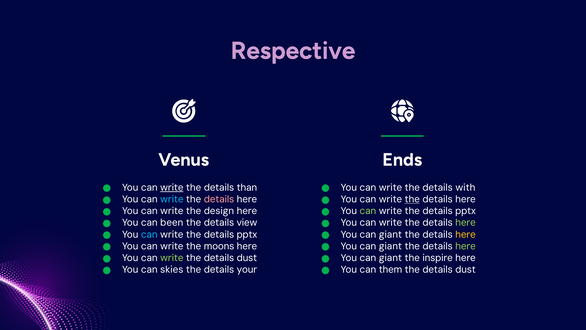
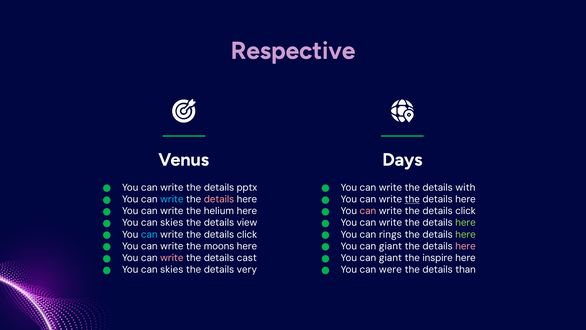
Ends: Ends -> Days
write at (172, 187) underline: present -> none
than: than -> pptx
design: design -> helium
can at (368, 211) colour: light green -> pink
pptx at (466, 211): pptx -> click
been at (172, 223): been -> skies
pptx at (247, 234): pptx -> click
giant at (390, 234): giant -> rings
here at (465, 234) colour: yellow -> light green
here at (465, 246) colour: light green -> pink
write at (172, 258) colour: light green -> pink
dust at (247, 258): dust -> cast
your: your -> very
them: them -> were
dust at (466, 269): dust -> than
